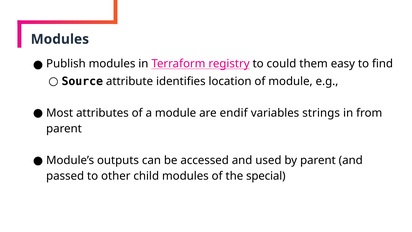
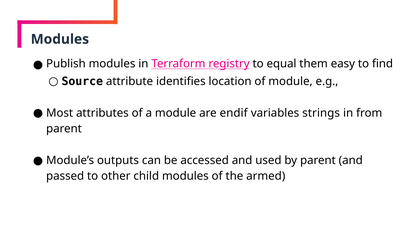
could: could -> equal
special: special -> armed
